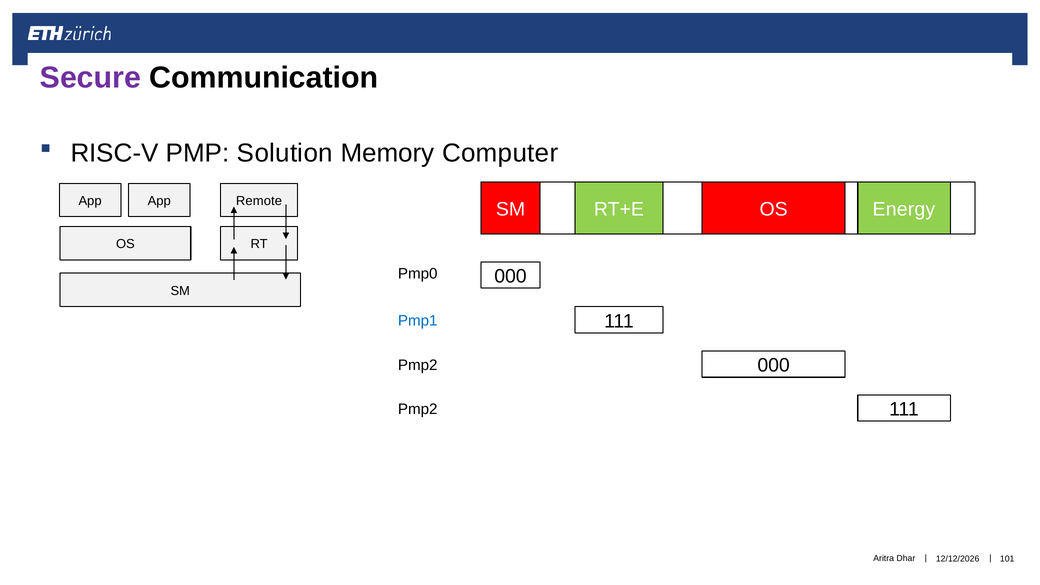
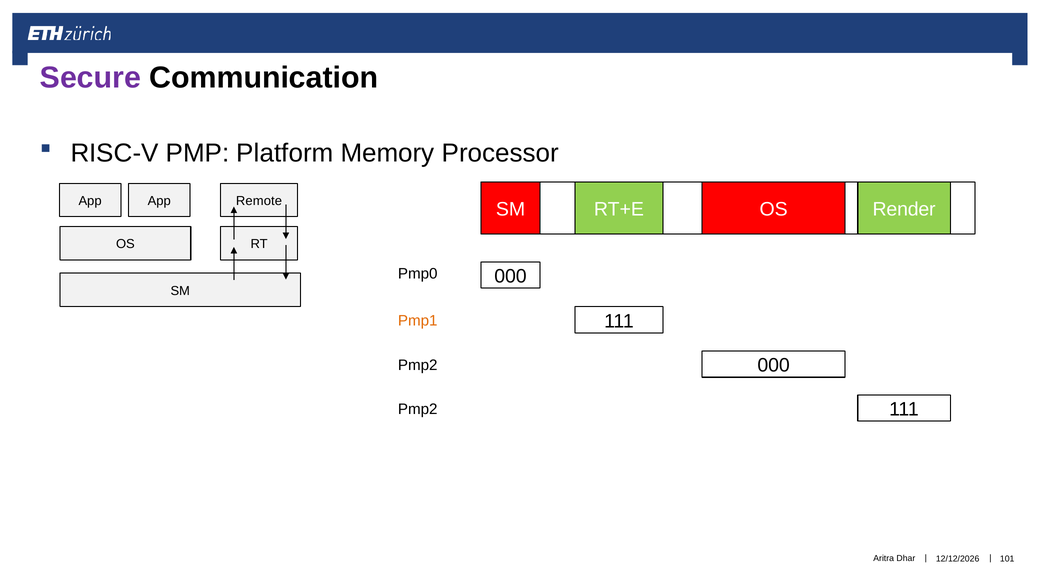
Solution: Solution -> Platform
Computer: Computer -> Processor
Energy: Energy -> Render
Pmp1 colour: blue -> orange
